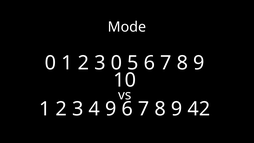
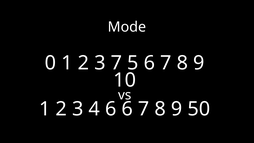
3 0: 0 -> 7
4 9: 9 -> 6
42: 42 -> 50
